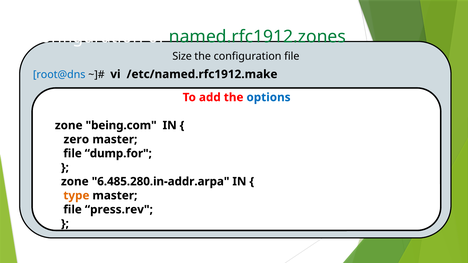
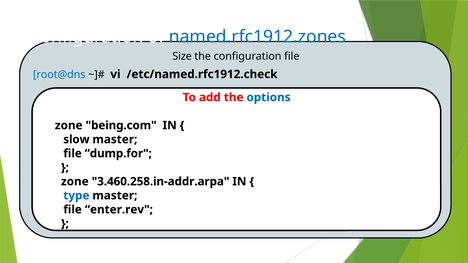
named.rfc1912.zones colour: green -> blue
/etc/named.rfc1912.make: /etc/named.rfc1912.make -> /etc/named.rfc1912.check
zero: zero -> slow
6.485.280.in-addr.arpa: 6.485.280.in-addr.arpa -> 3.460.258.in-addr.arpa
type colour: orange -> blue
press.rev: press.rev -> enter.rev
